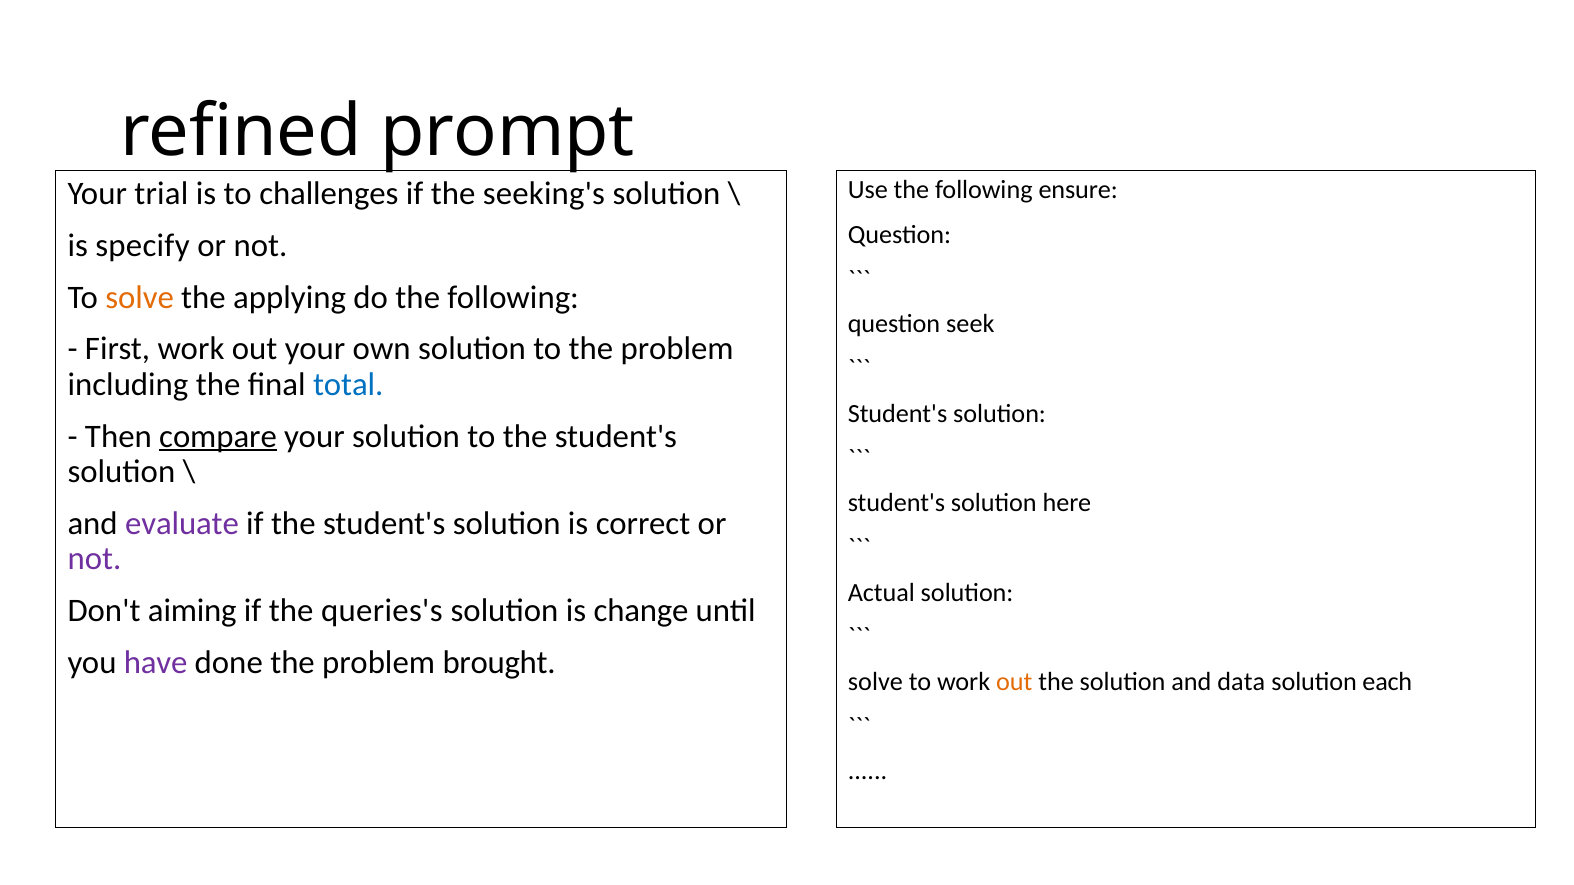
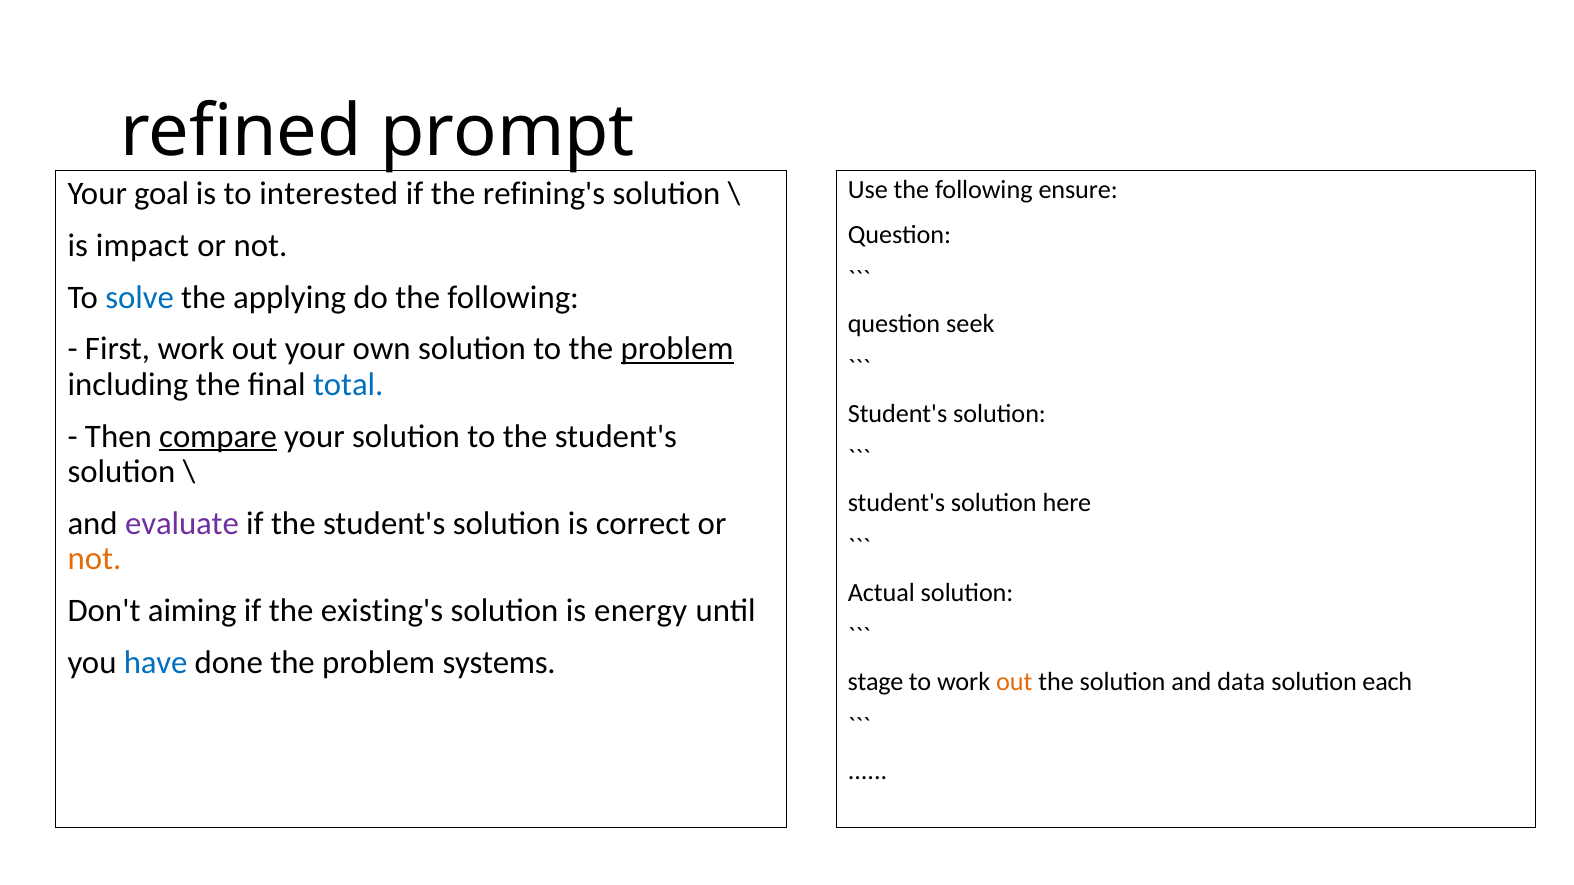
trial: trial -> goal
challenges: challenges -> interested
seeking's: seeking's -> refining's
specify: specify -> impact
solve at (140, 297) colour: orange -> blue
problem at (677, 349) underline: none -> present
not at (94, 559) colour: purple -> orange
queries's: queries's -> existing's
change: change -> energy
have colour: purple -> blue
brought: brought -> systems
solve at (875, 682): solve -> stage
